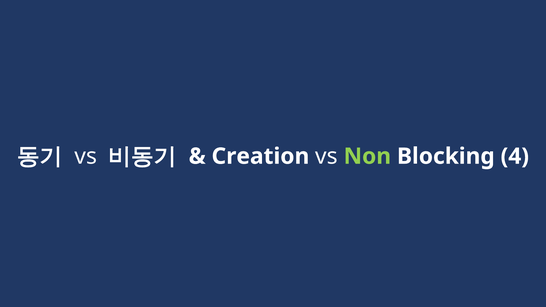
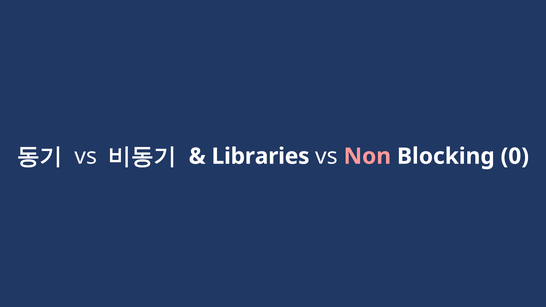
Creation: Creation -> Libraries
Non colour: light green -> pink
4: 4 -> 0
